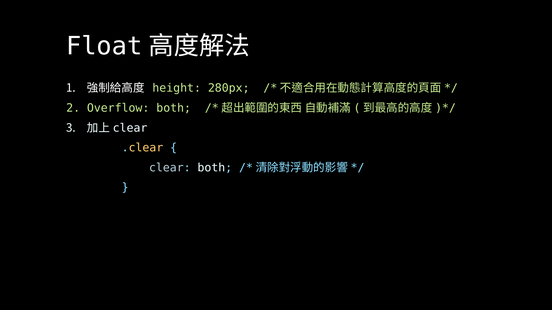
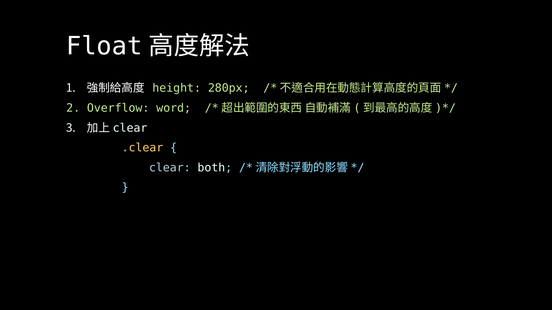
Overflow both: both -> word
